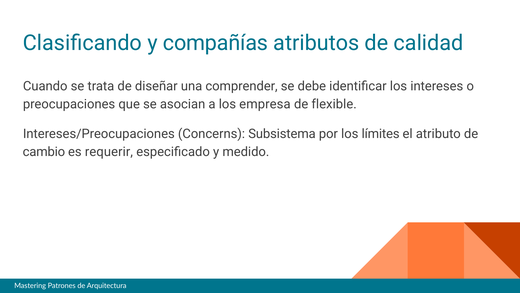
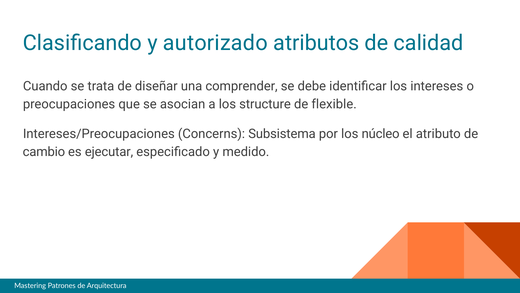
compañías: compañías -> autorizado
empresa: empresa -> structure
límites: límites -> núcleo
requerir: requerir -> ejecutar
